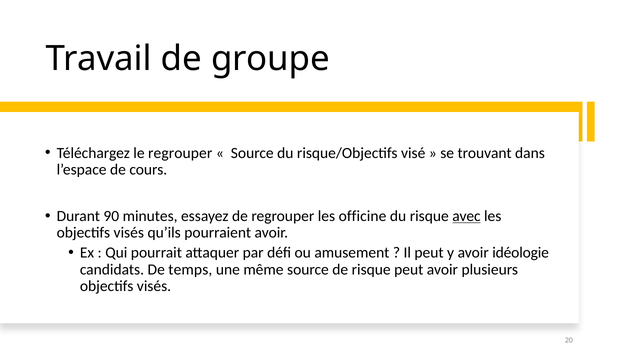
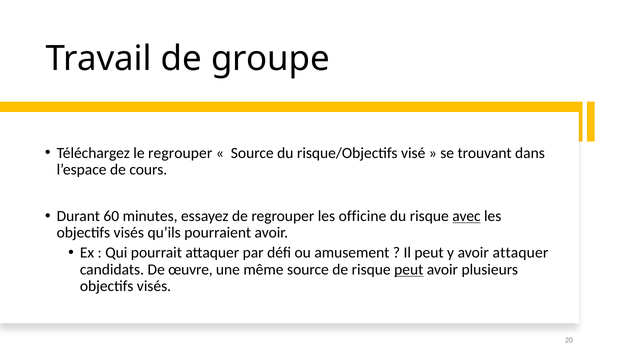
90: 90 -> 60
avoir idéologie: idéologie -> attaquer
temps: temps -> œuvre
peut at (409, 269) underline: none -> present
